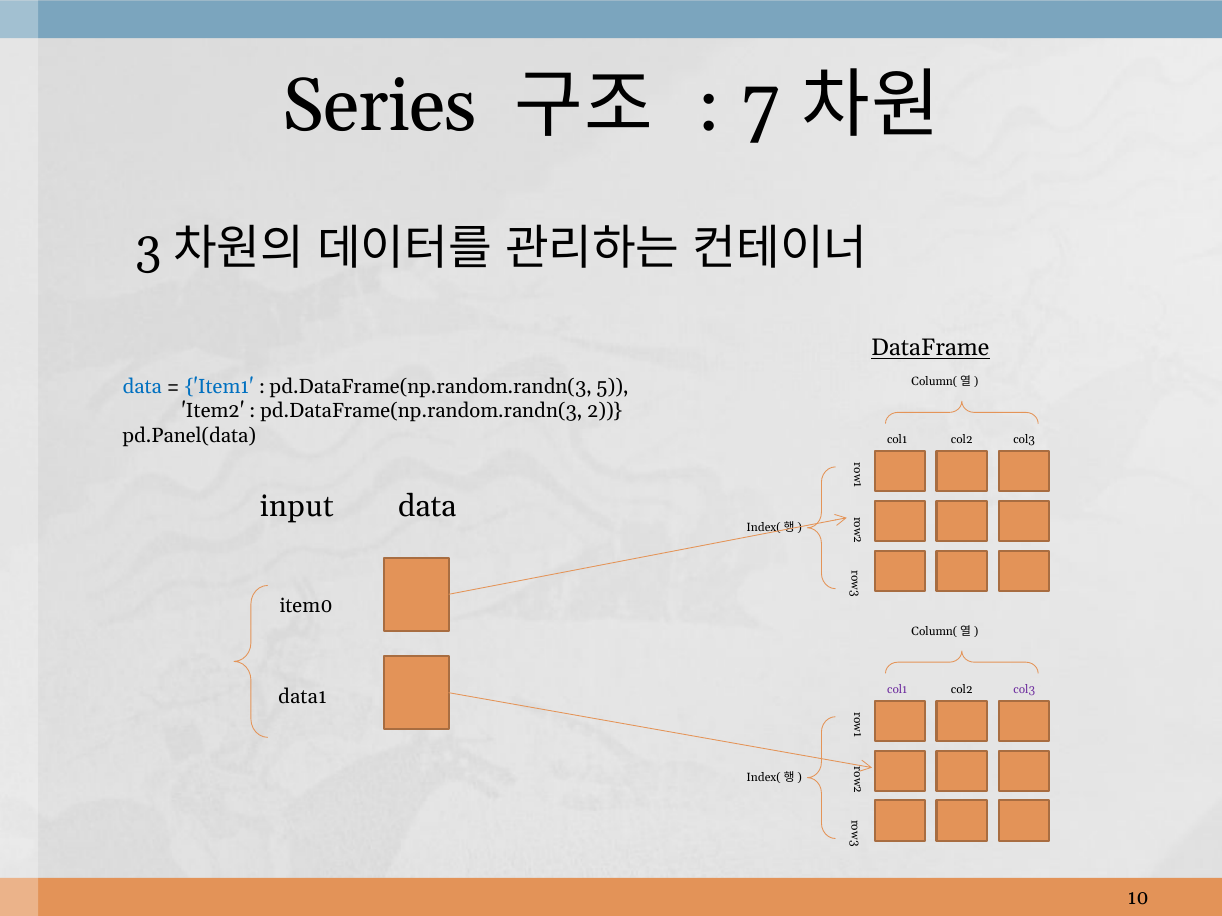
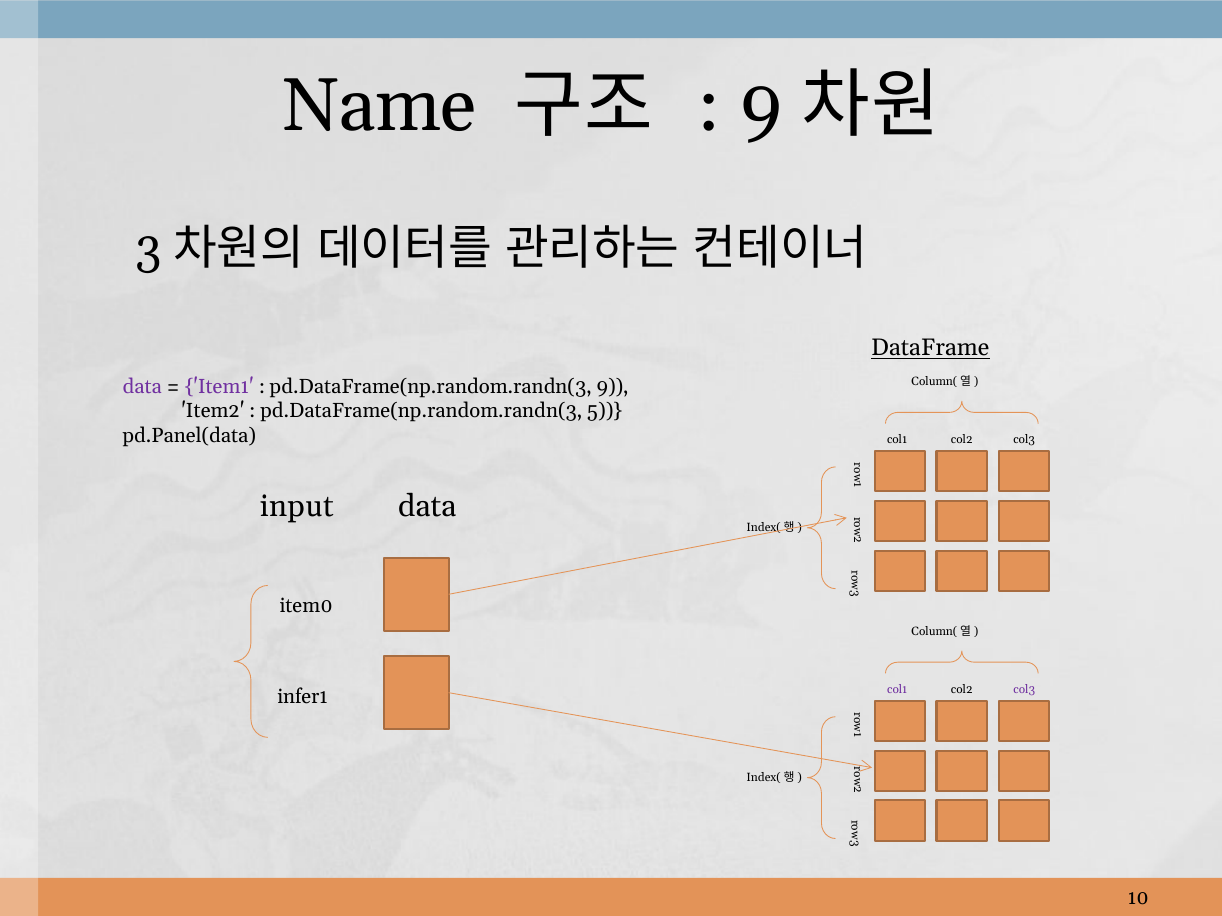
Series: Series -> Name
7 at (761, 106): 7 -> 9
data at (142, 387) colour: blue -> purple
Item1 colour: blue -> purple
pd.DataFrame(np.random.randn(3 5: 5 -> 9
pd.DataFrame(np.random.randn(3 2: 2 -> 5
data1: data1 -> infer1
